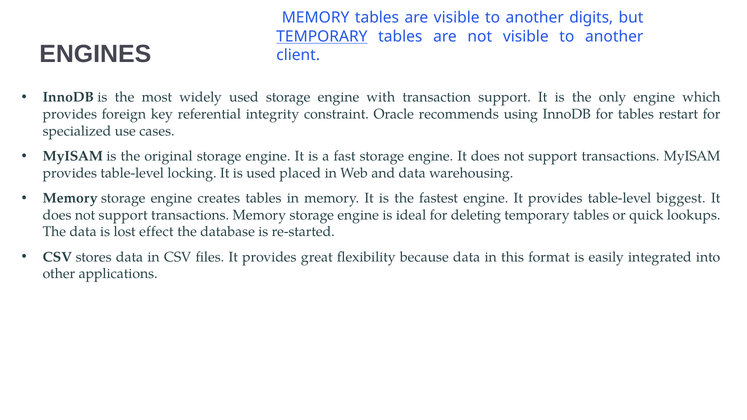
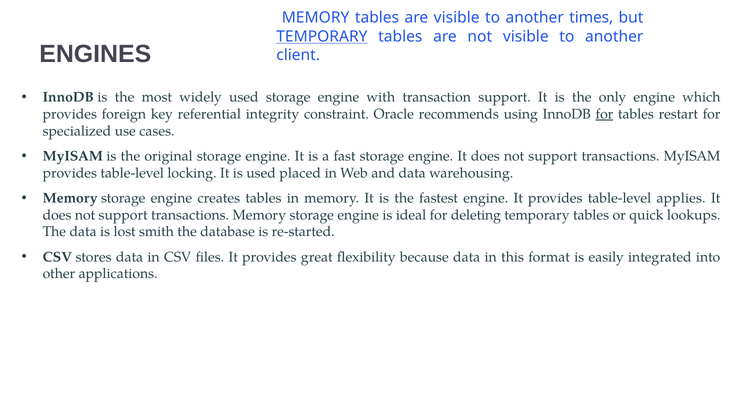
digits: digits -> times
for at (604, 114) underline: none -> present
biggest: biggest -> applies
effect: effect -> smith
